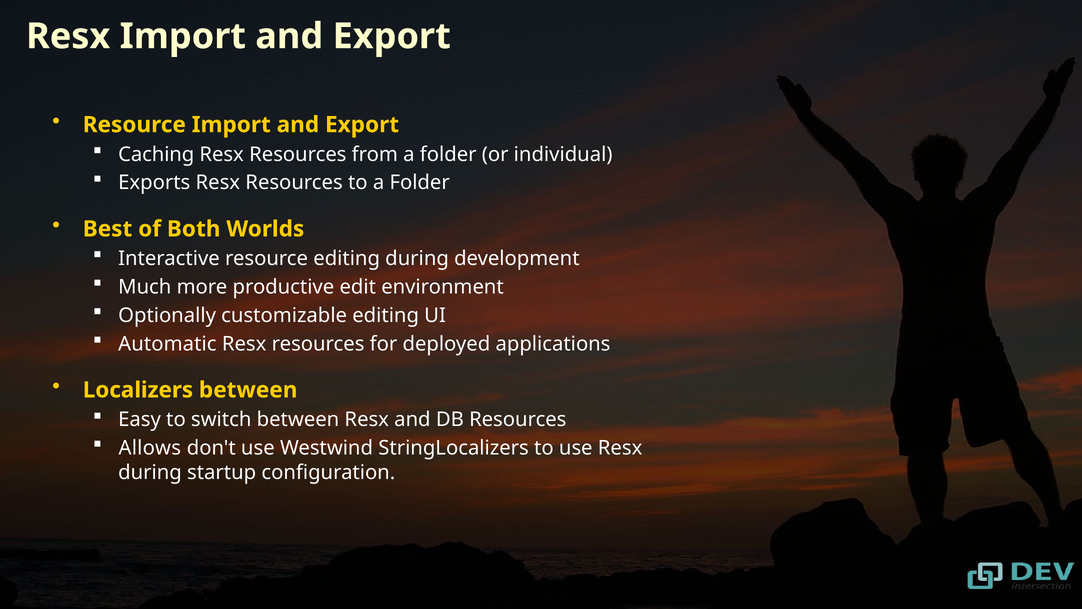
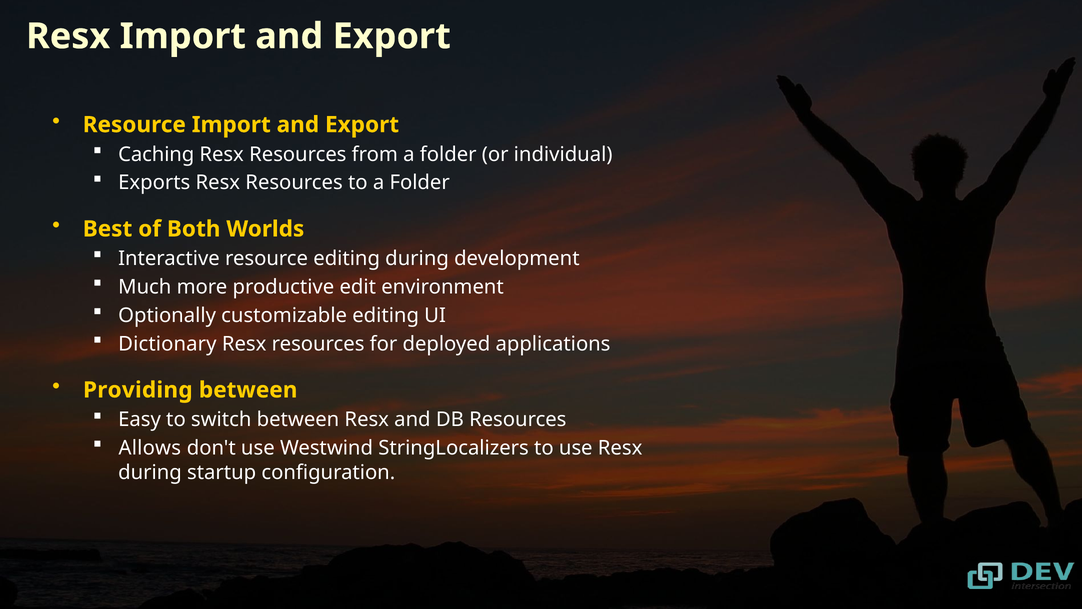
Automatic: Automatic -> Dictionary
Localizers: Localizers -> Providing
